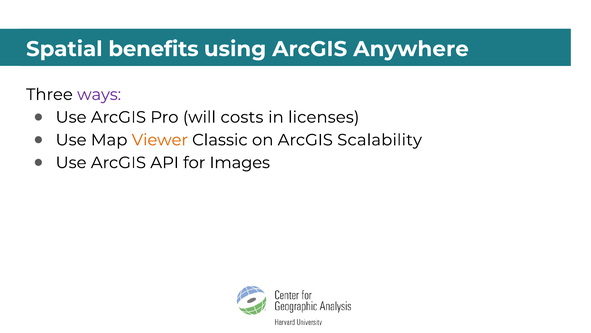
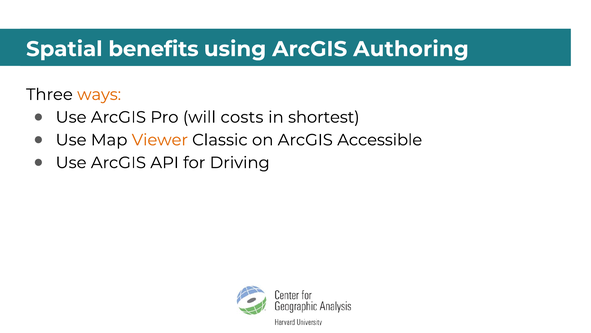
Anywhere: Anywhere -> Authoring
ways colour: purple -> orange
licenses: licenses -> shortest
Scalability: Scalability -> Accessible
Images: Images -> Driving
